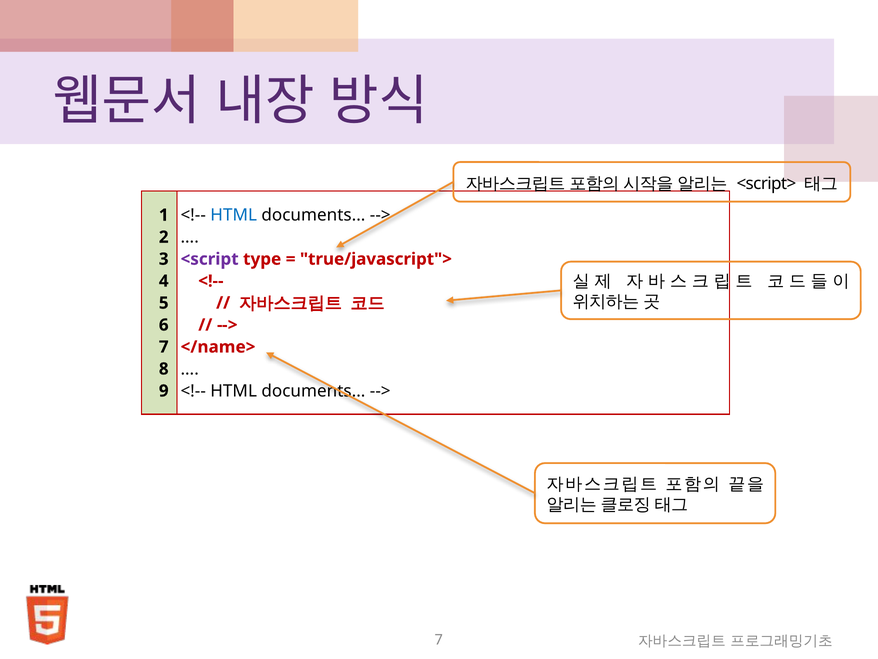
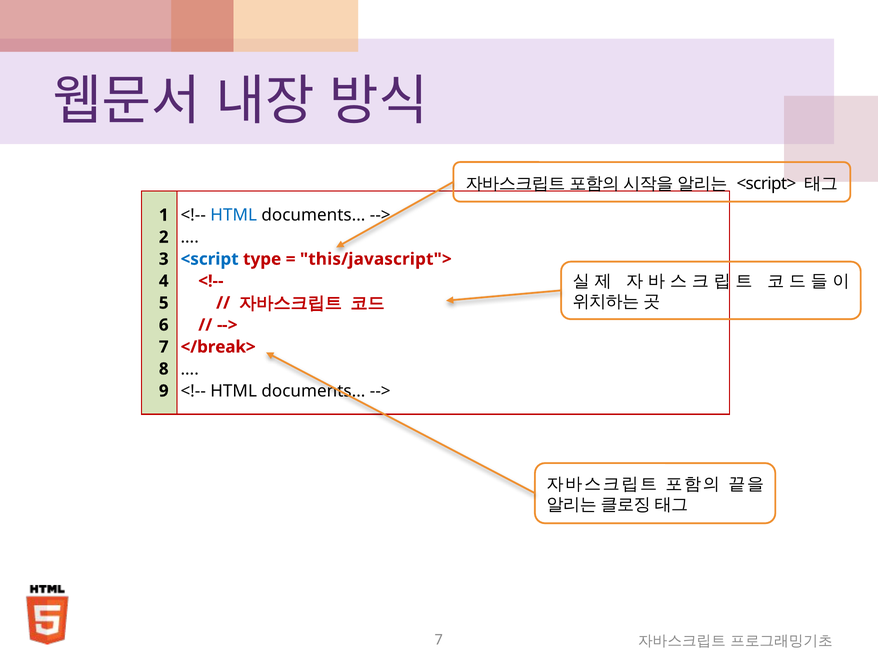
<script colour: purple -> blue
true/javascript">: true/javascript"> -> this/javascript">
</name>: </name> -> </break>
